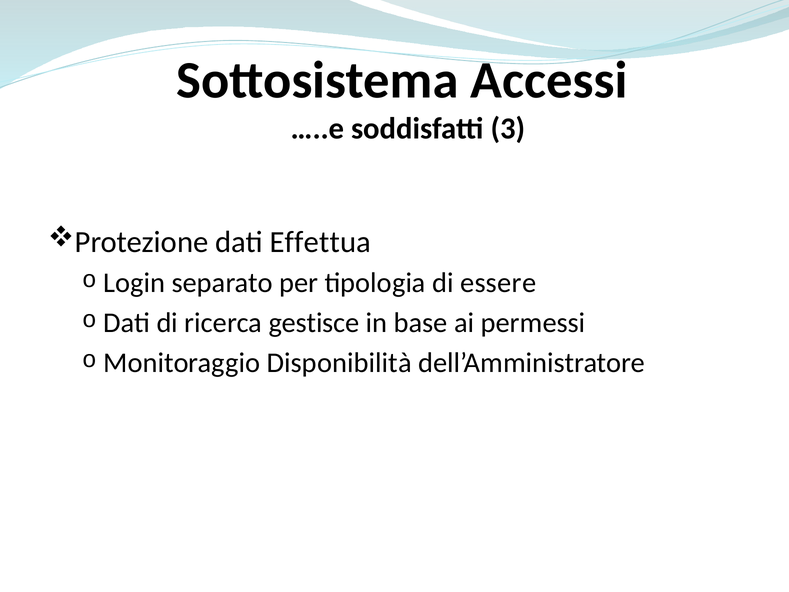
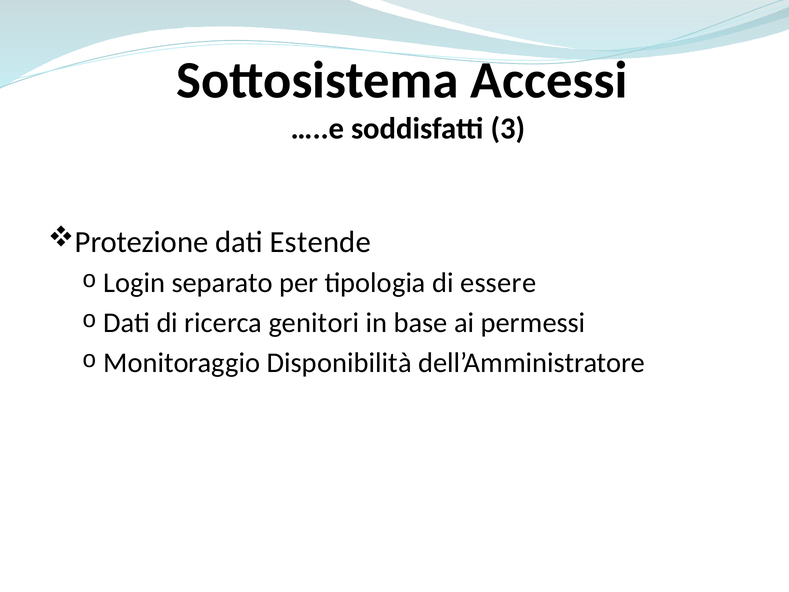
Effettua: Effettua -> Estende
gestisce: gestisce -> genitori
